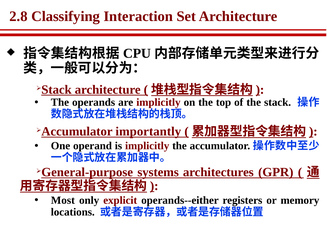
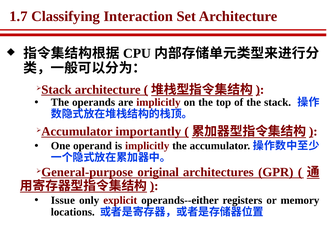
2.8: 2.8 -> 1.7
systems: systems -> original
Most: Most -> Issue
